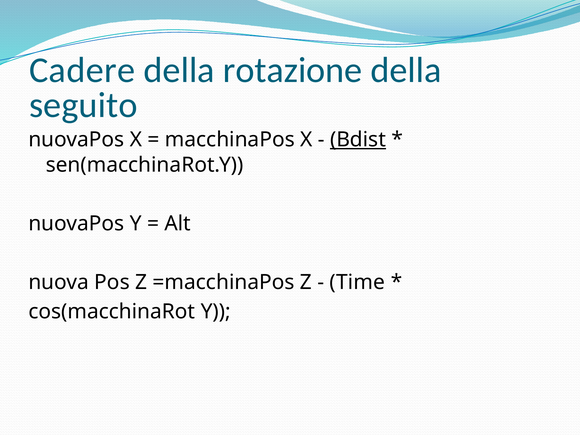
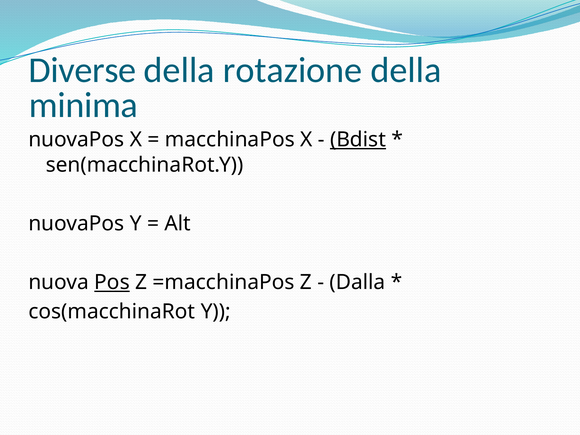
Cadere: Cadere -> Diverse
seguito: seguito -> minima
Pos underline: none -> present
Time: Time -> Dalla
